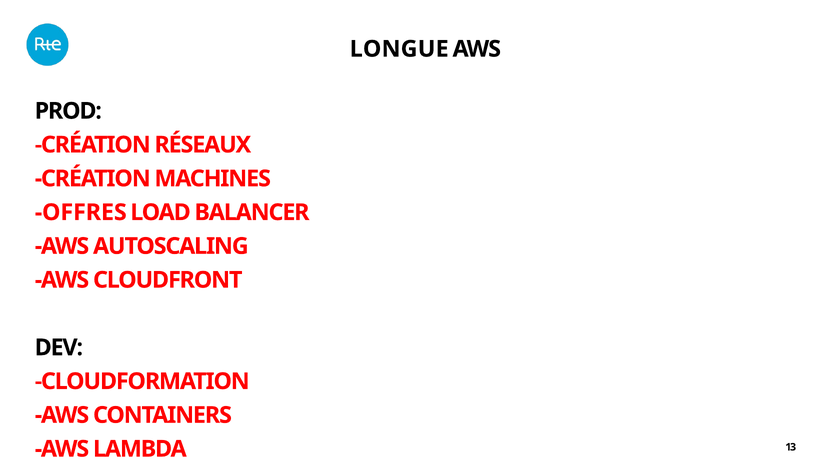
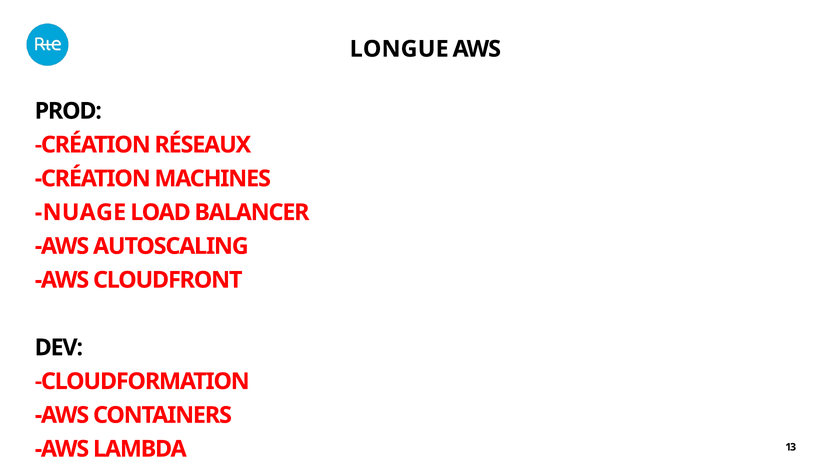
OFFRES: OFFRES -> NUAGE
